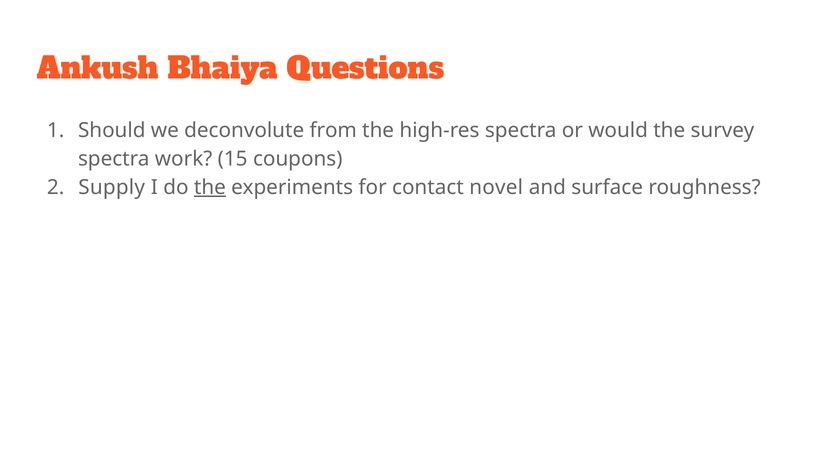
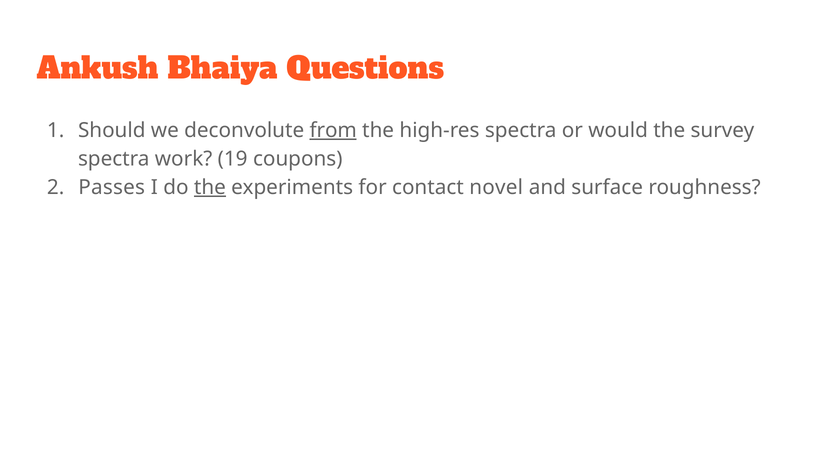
from underline: none -> present
15: 15 -> 19
Supply: Supply -> Passes
